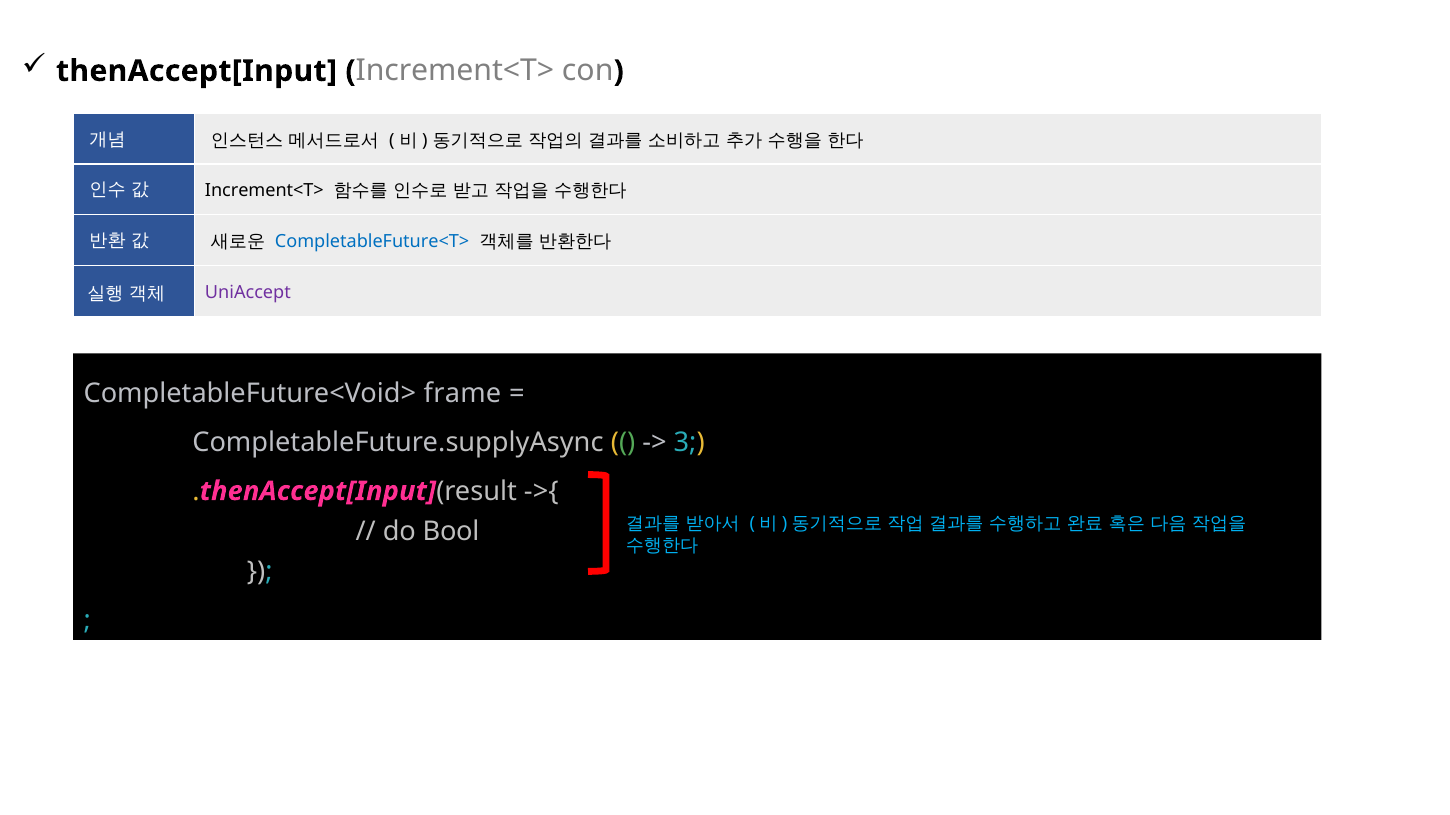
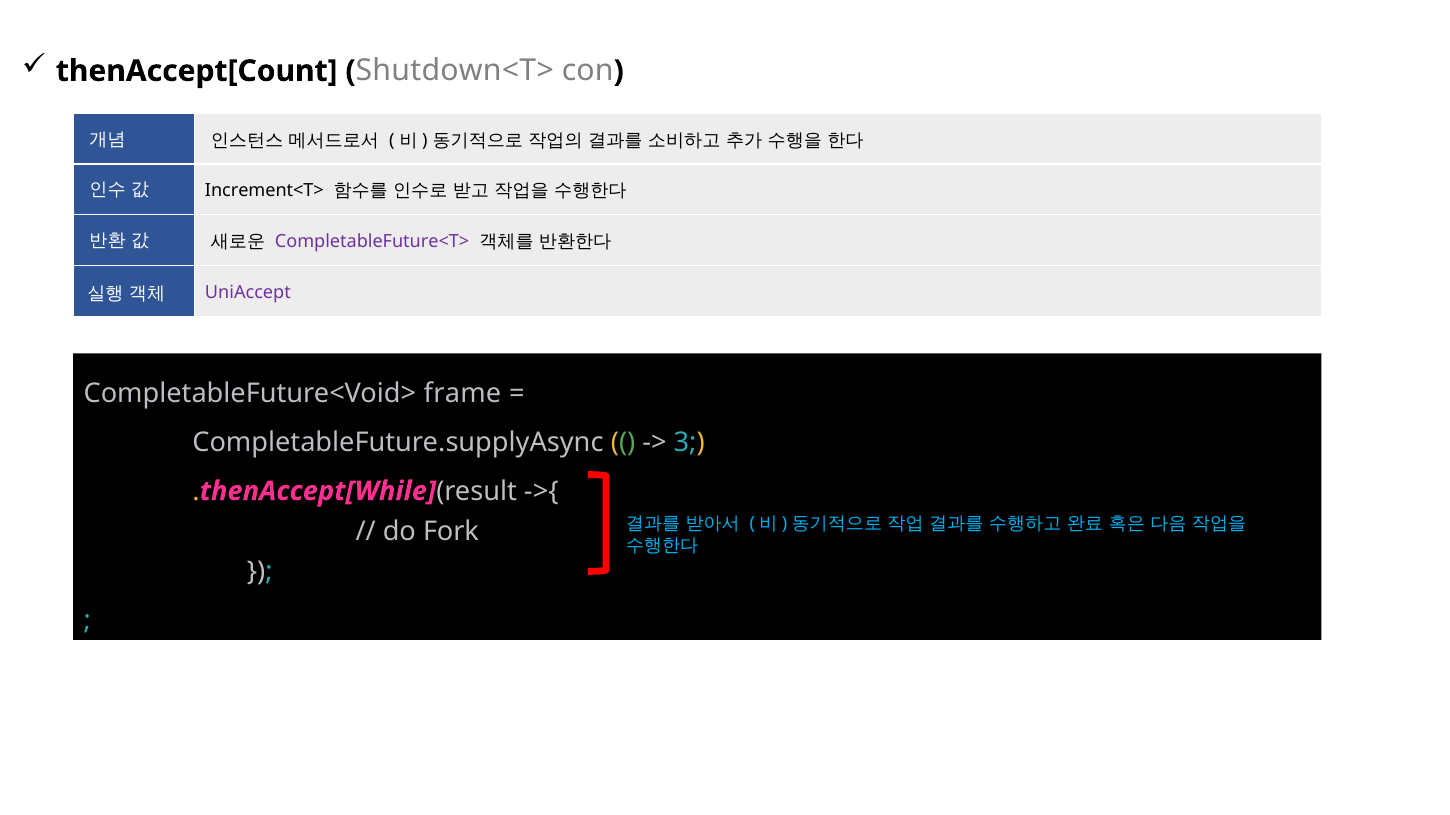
thenAccept[Input at (196, 71): thenAccept[Input -> thenAccept[Count
Increment<T> at (455, 71): Increment<T> -> Shutdown<T>
CompletableFuture<T> colour: blue -> purple
thenAccept[Input at (318, 491): thenAccept[Input -> thenAccept[While
Bool: Bool -> Fork
